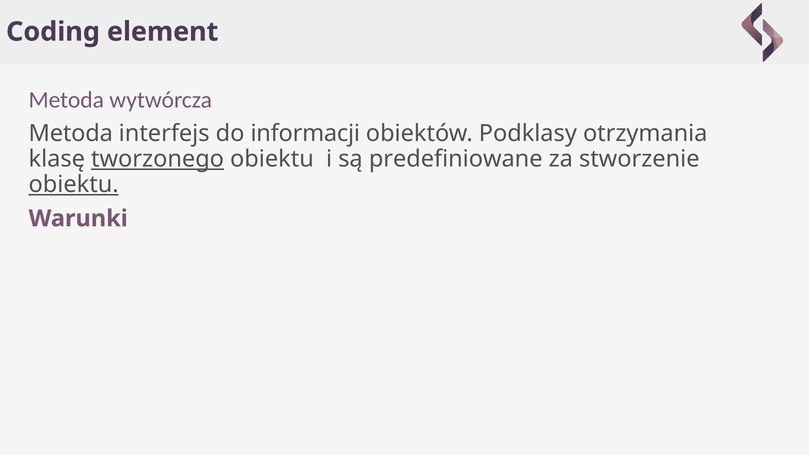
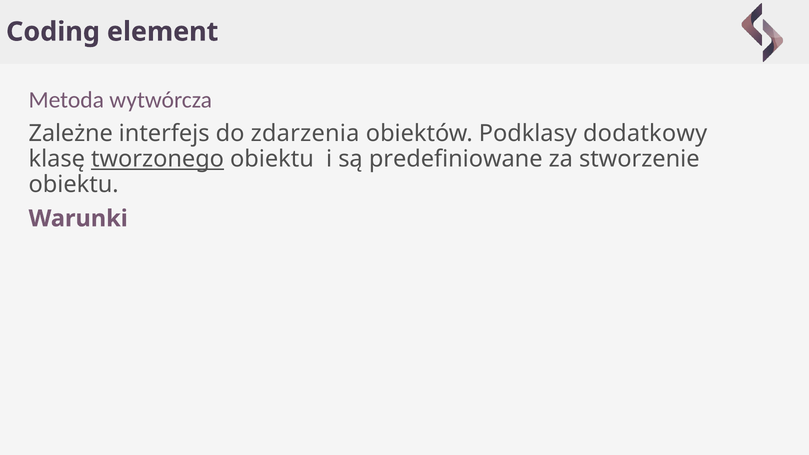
Metoda at (71, 134): Metoda -> Zależne
informacji: informacji -> zdarzenia
otrzymania: otrzymania -> dodatkowy
obiektu at (74, 185) underline: present -> none
